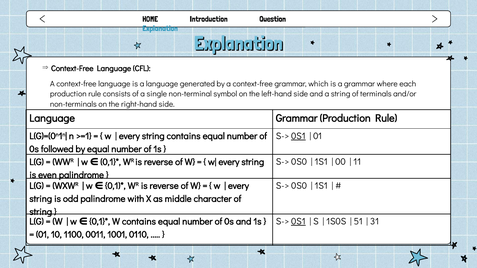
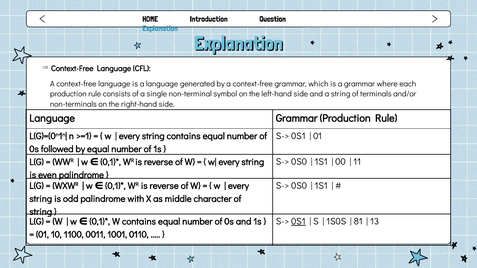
0S1 at (298, 136) underline: present -> none
51: 51 -> 81
31: 31 -> 13
